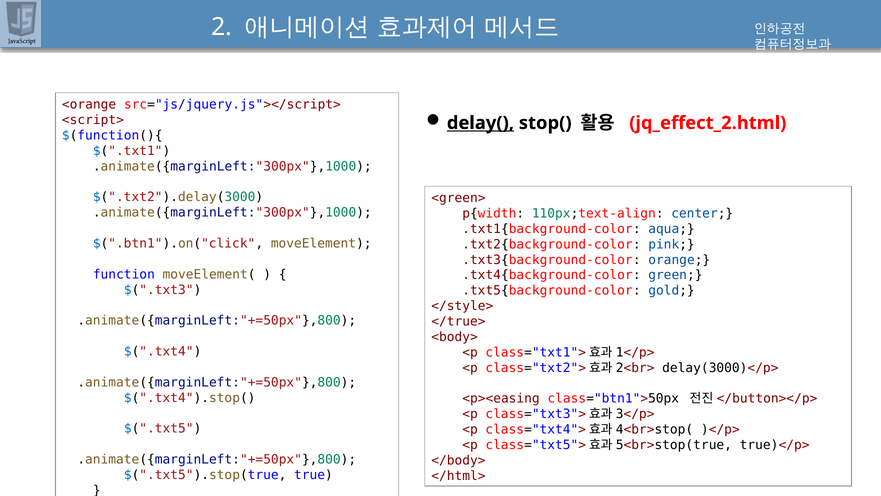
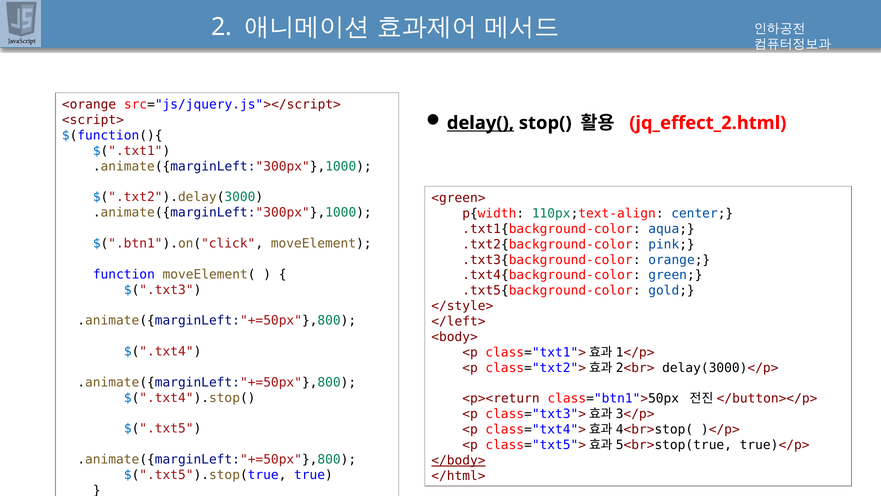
</true>: </true> -> </left>
<p><easing: <p><easing -> <p><return
</body> underline: none -> present
